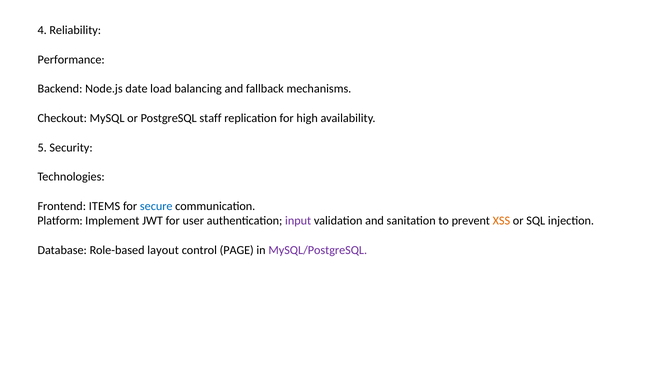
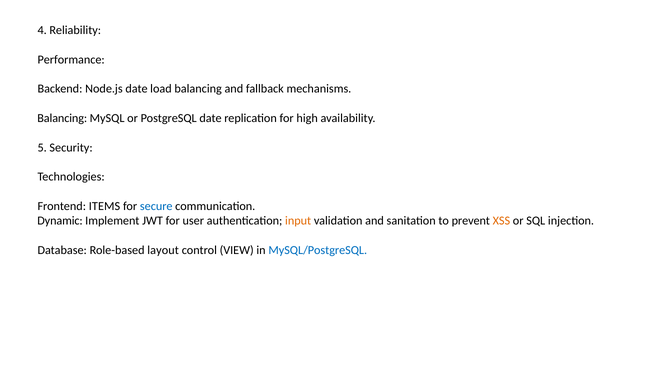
Checkout at (62, 118): Checkout -> Balancing
PostgreSQL staff: staff -> date
Platform: Platform -> Dynamic
input colour: purple -> orange
PAGE: PAGE -> VIEW
MySQL/PostgreSQL colour: purple -> blue
